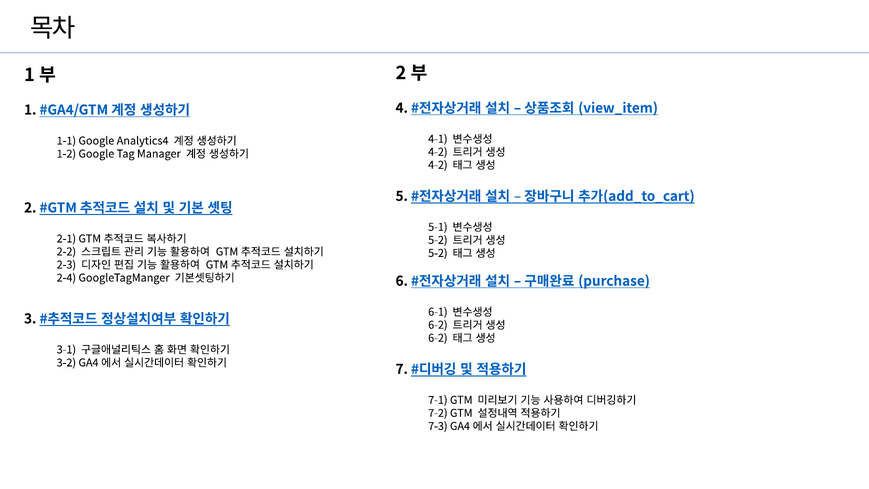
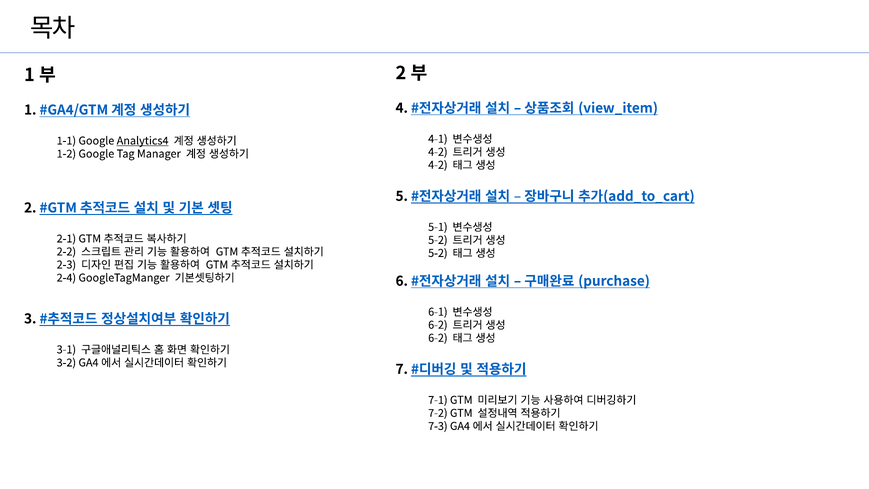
Analytics4 underline: none -> present
